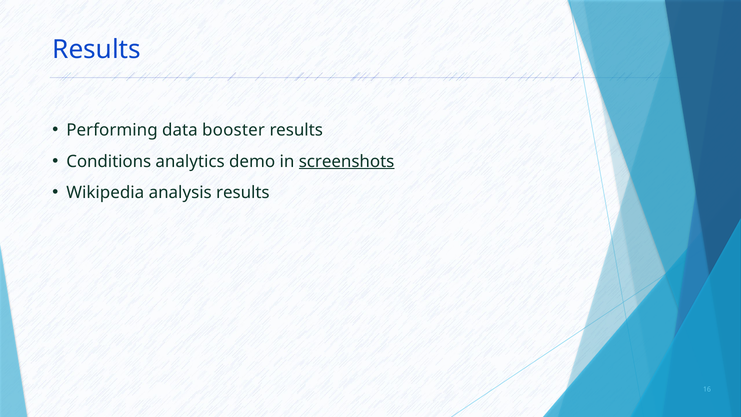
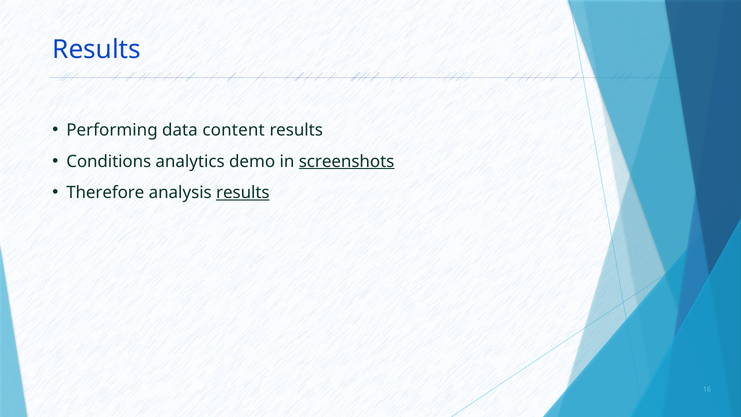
booster: booster -> content
Wikipedia: Wikipedia -> Therefore
results at (243, 192) underline: none -> present
